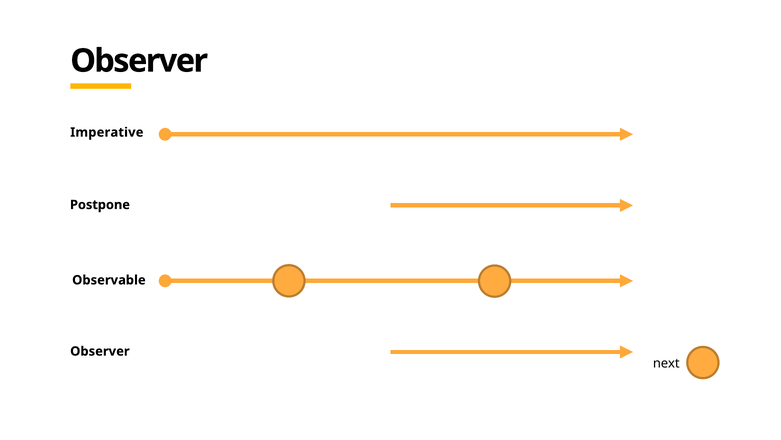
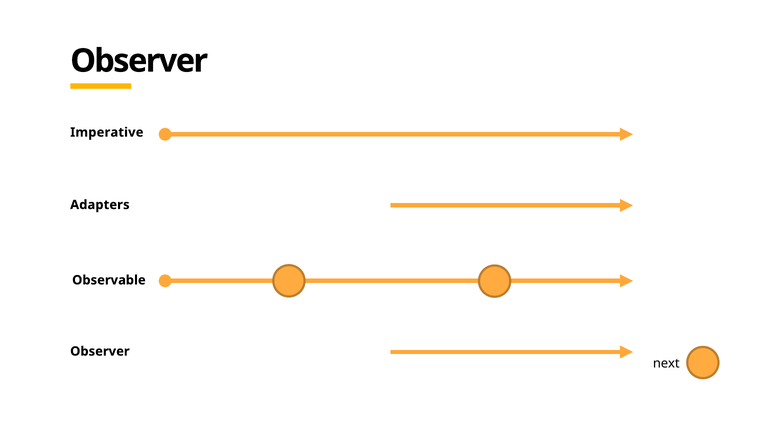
Postpone: Postpone -> Adapters
